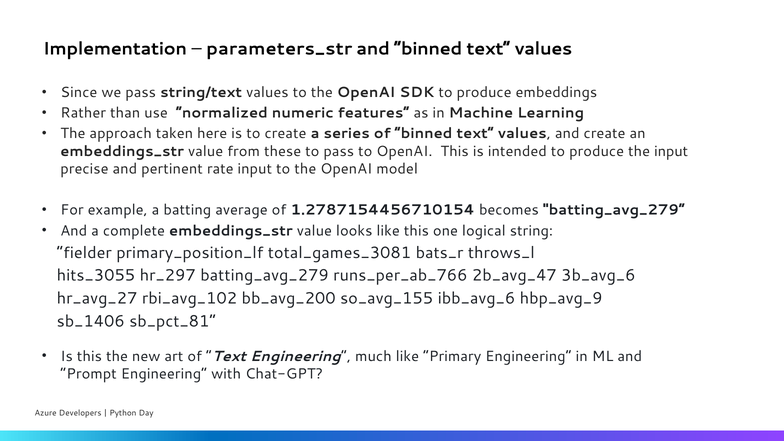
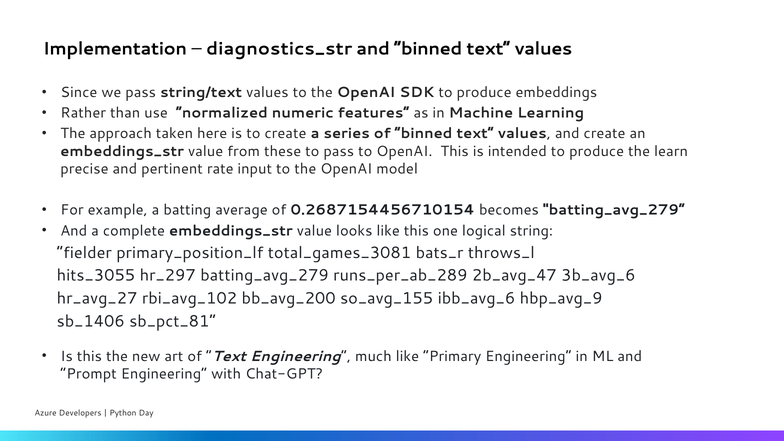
parameters_str: parameters_str -> diagnostics_str
the input: input -> learn
1.2787154456710154: 1.2787154456710154 -> 0.2687154456710154
runs_per_ab_766: runs_per_ab_766 -> runs_per_ab_289
